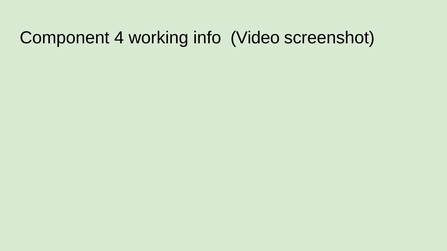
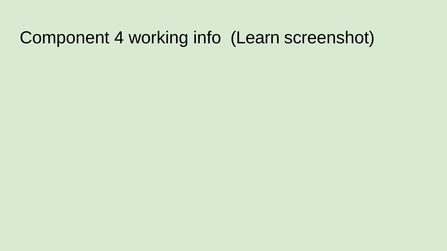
Video: Video -> Learn
